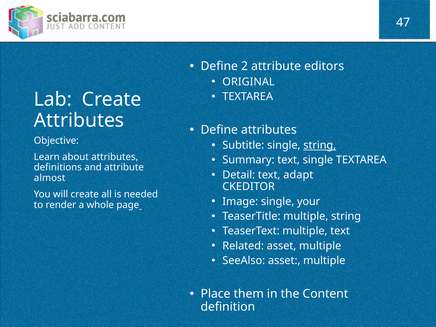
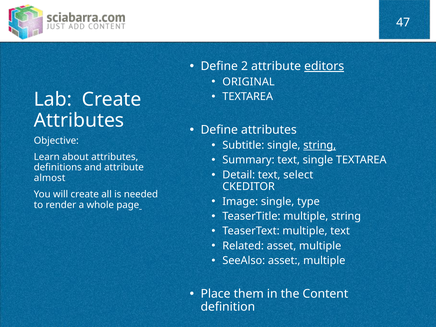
editors underline: none -> present
adapt: adapt -> select
your: your -> type
